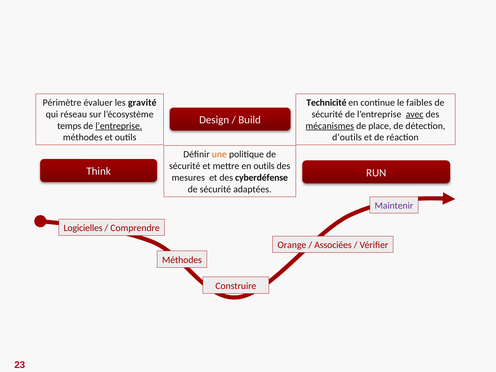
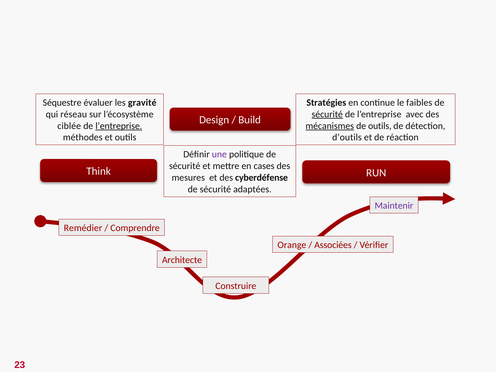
Périmètre: Périmètre -> Séquestre
Technicité: Technicité -> Stratégies
sécurité at (327, 114) underline: none -> present
avec underline: present -> none
temps: temps -> ciblée
de place: place -> outils
une colour: orange -> purple
en outils: outils -> cases
Logicielles: Logicielles -> Remédier
Méthodes at (182, 260): Méthodes -> Architecte
